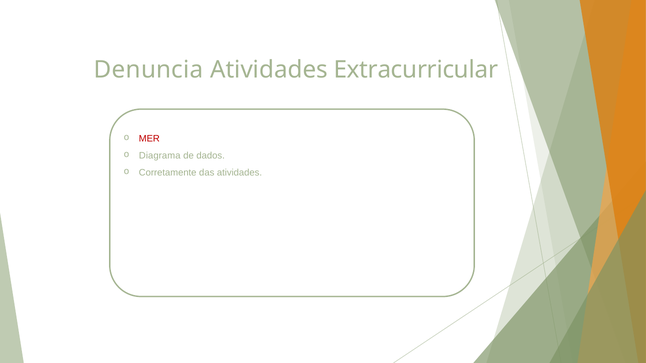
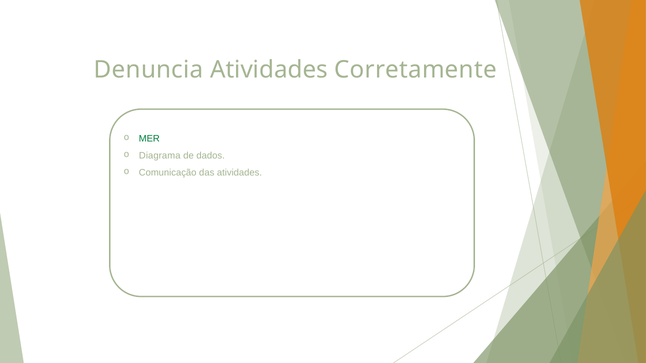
Extracurricular: Extracurricular -> Corretamente
MER colour: red -> green
Corretamente: Corretamente -> Comunicação
